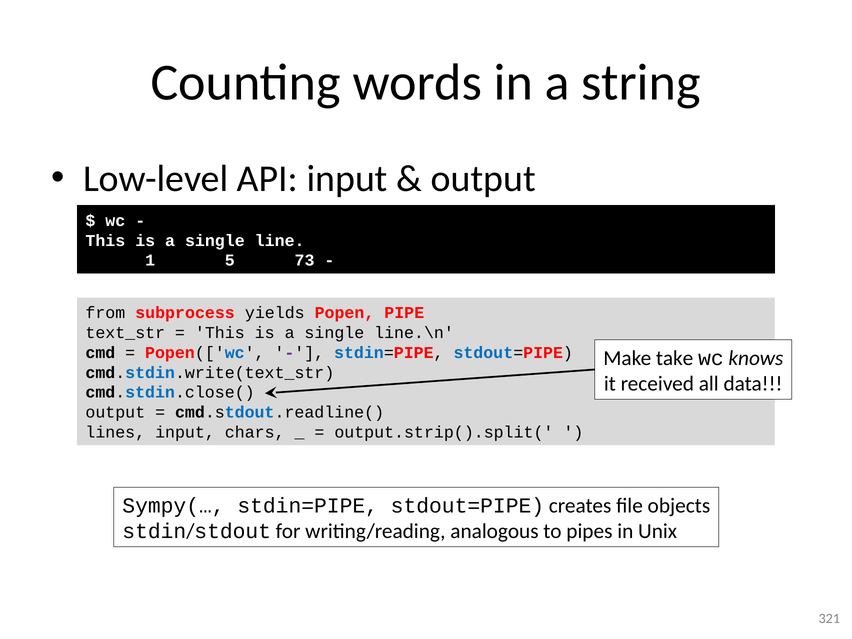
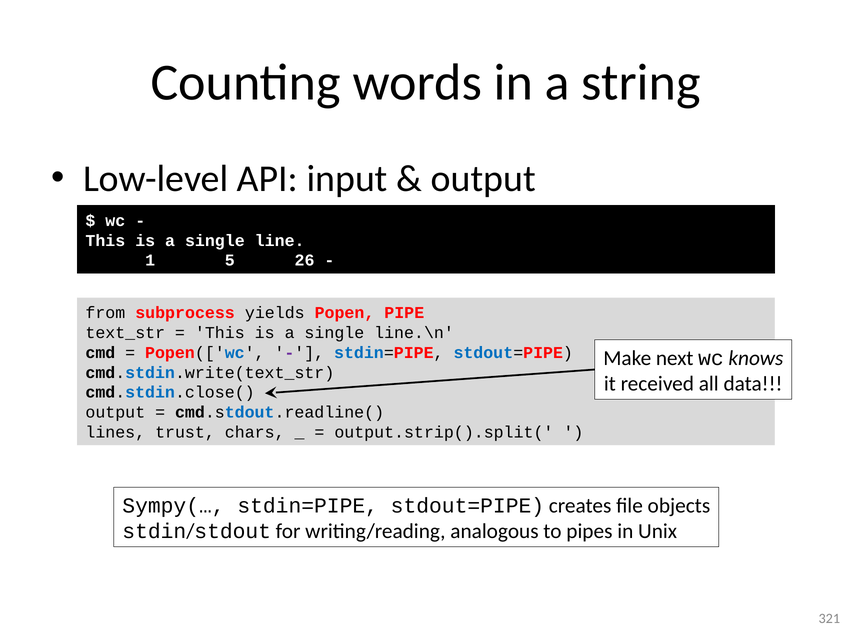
73: 73 -> 26
take: take -> next
lines input: input -> trust
